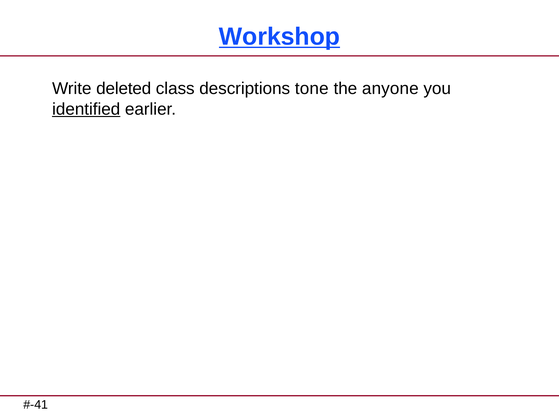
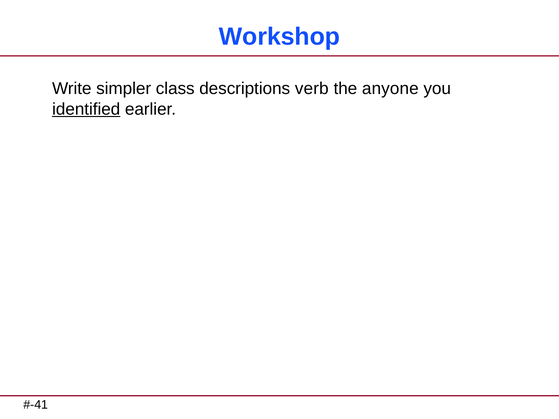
Workshop underline: present -> none
deleted: deleted -> simpler
tone: tone -> verb
